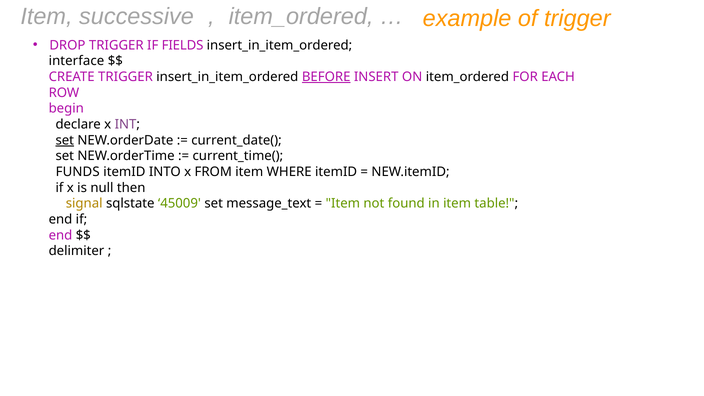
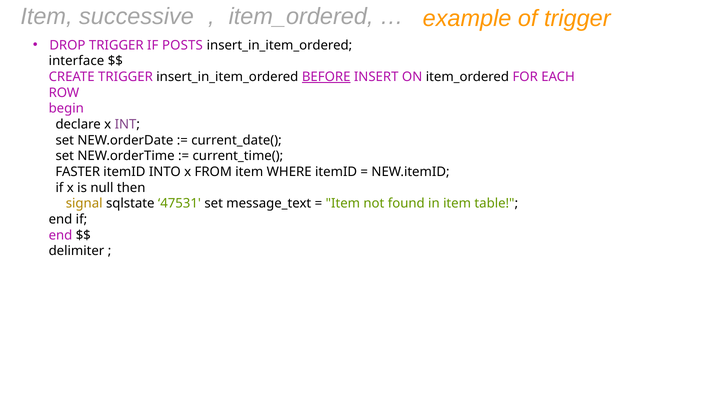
FIELDS: FIELDS -> POSTS
set at (65, 140) underline: present -> none
FUNDS: FUNDS -> FASTER
45009: 45009 -> 47531
